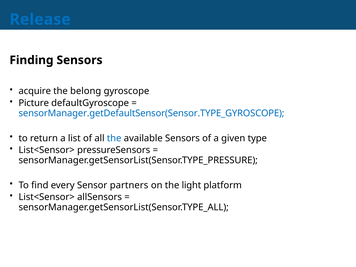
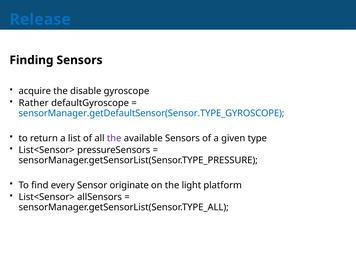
belong: belong -> disable
Picture: Picture -> Rather
the at (114, 138) colour: blue -> purple
partners: partners -> originate
